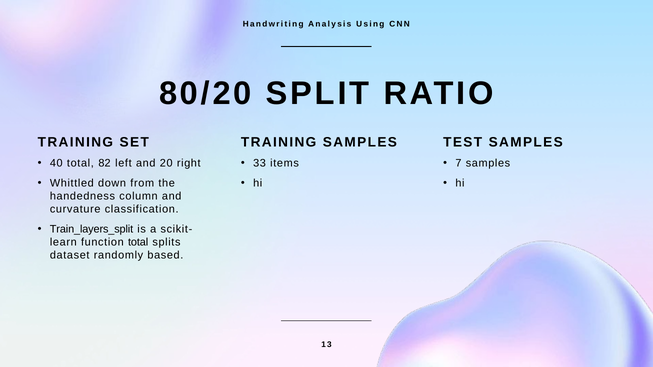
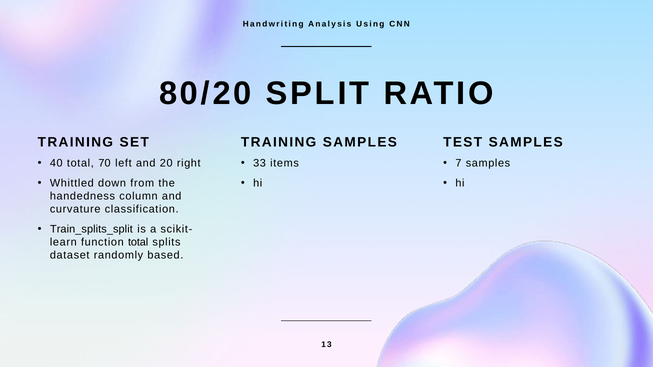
82: 82 -> 70
Train_layers_split: Train_layers_split -> Train_splits_split
